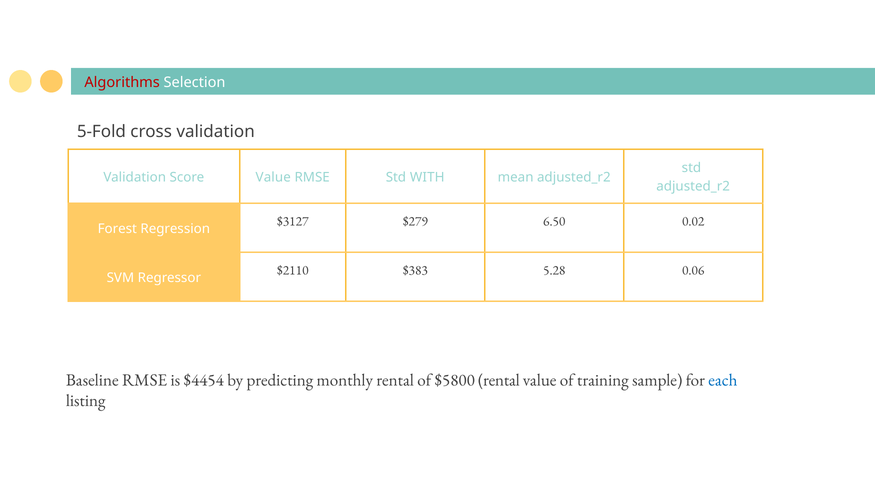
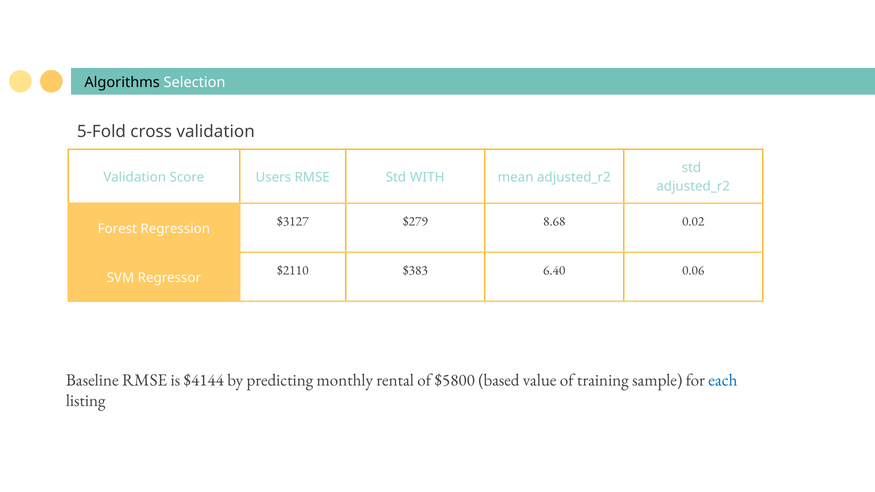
Algorithms colour: red -> black
Score Value: Value -> Users
6.50: 6.50 -> 8.68
5.28: 5.28 -> 6.40
$4454: $4454 -> $4144
$5800 rental: rental -> based
